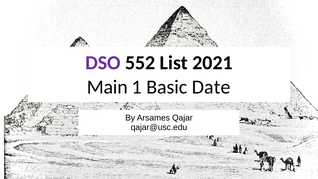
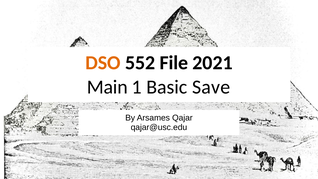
DSO colour: purple -> orange
List: List -> File
Date: Date -> Save
